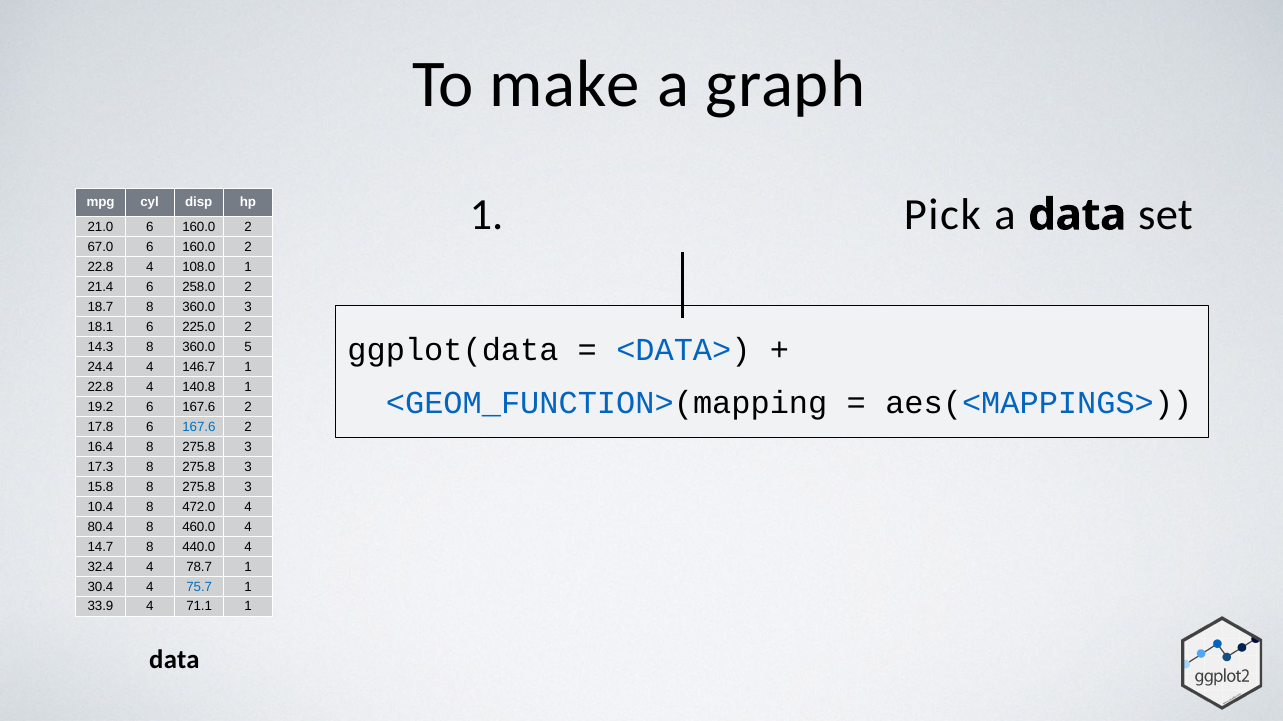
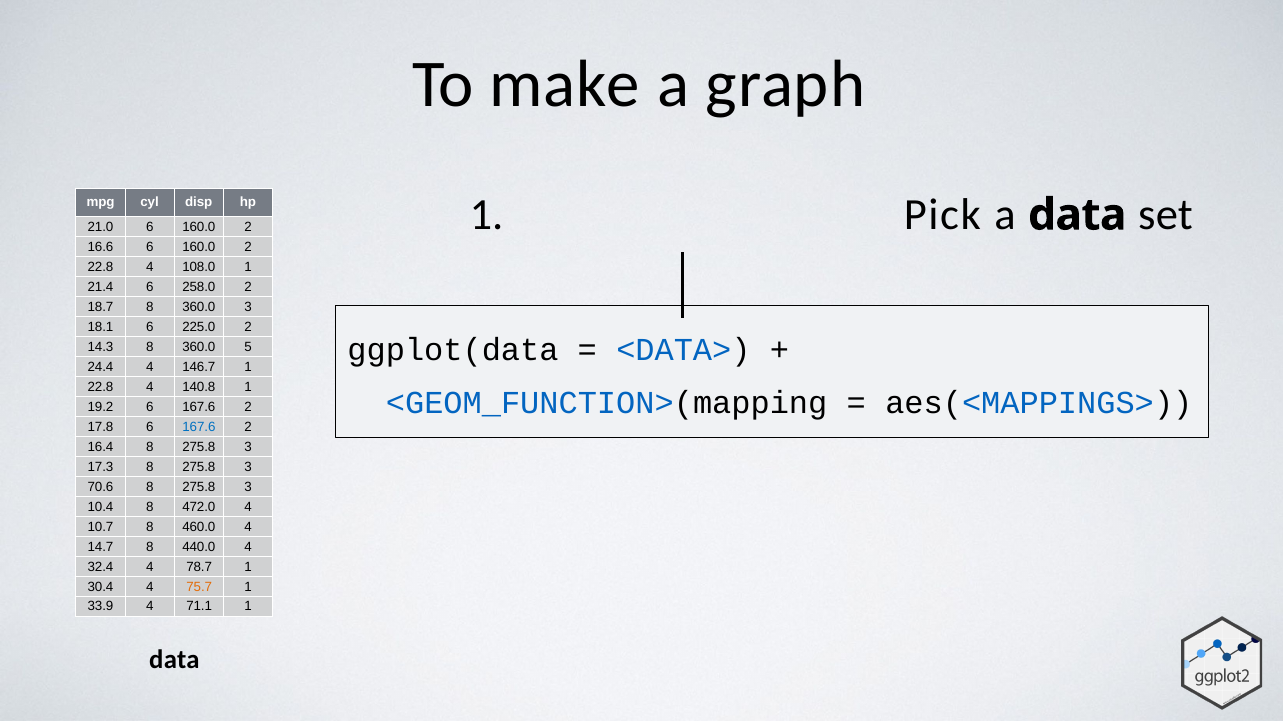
67.0: 67.0 -> 16.6
15.8: 15.8 -> 70.6
80.4: 80.4 -> 10.7
75.7 colour: blue -> orange
